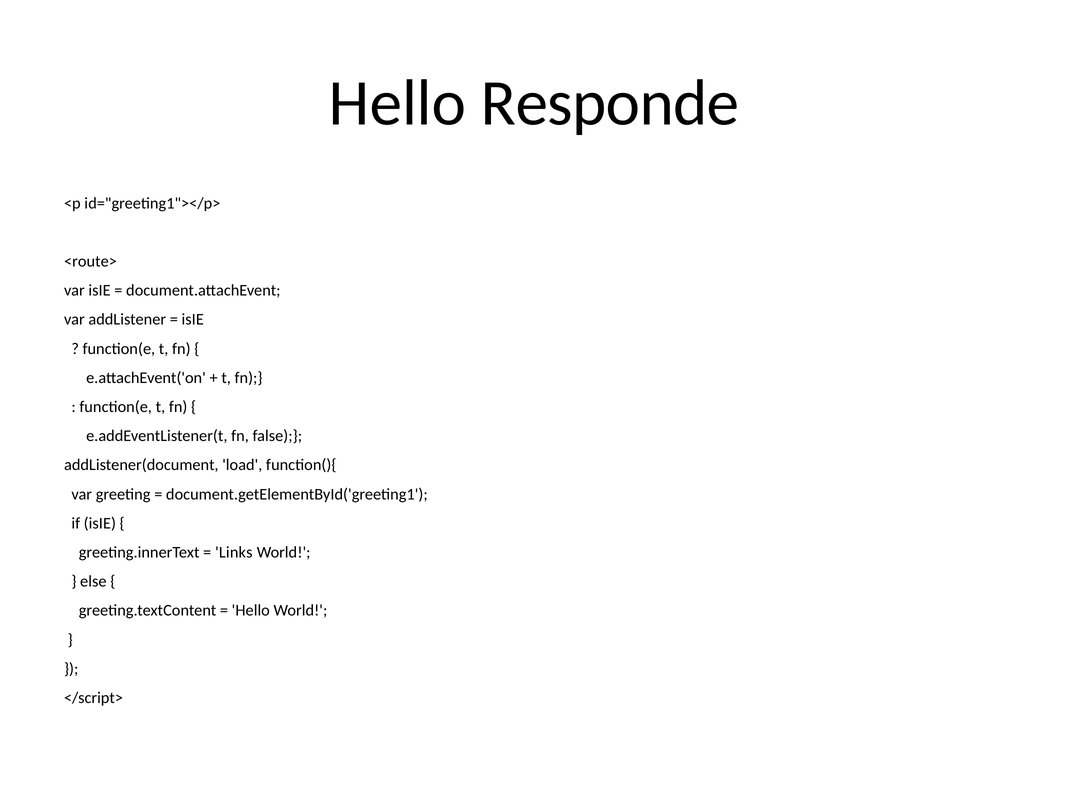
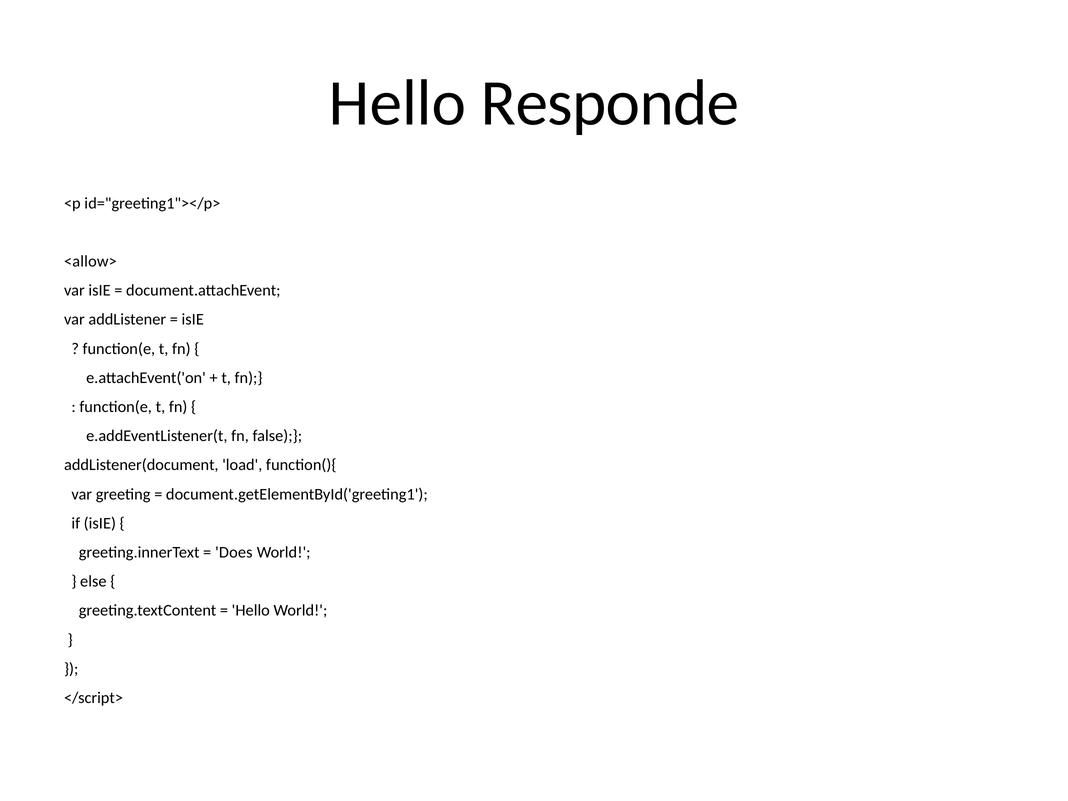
<route>: <route> -> <allow>
Links: Links -> Does
